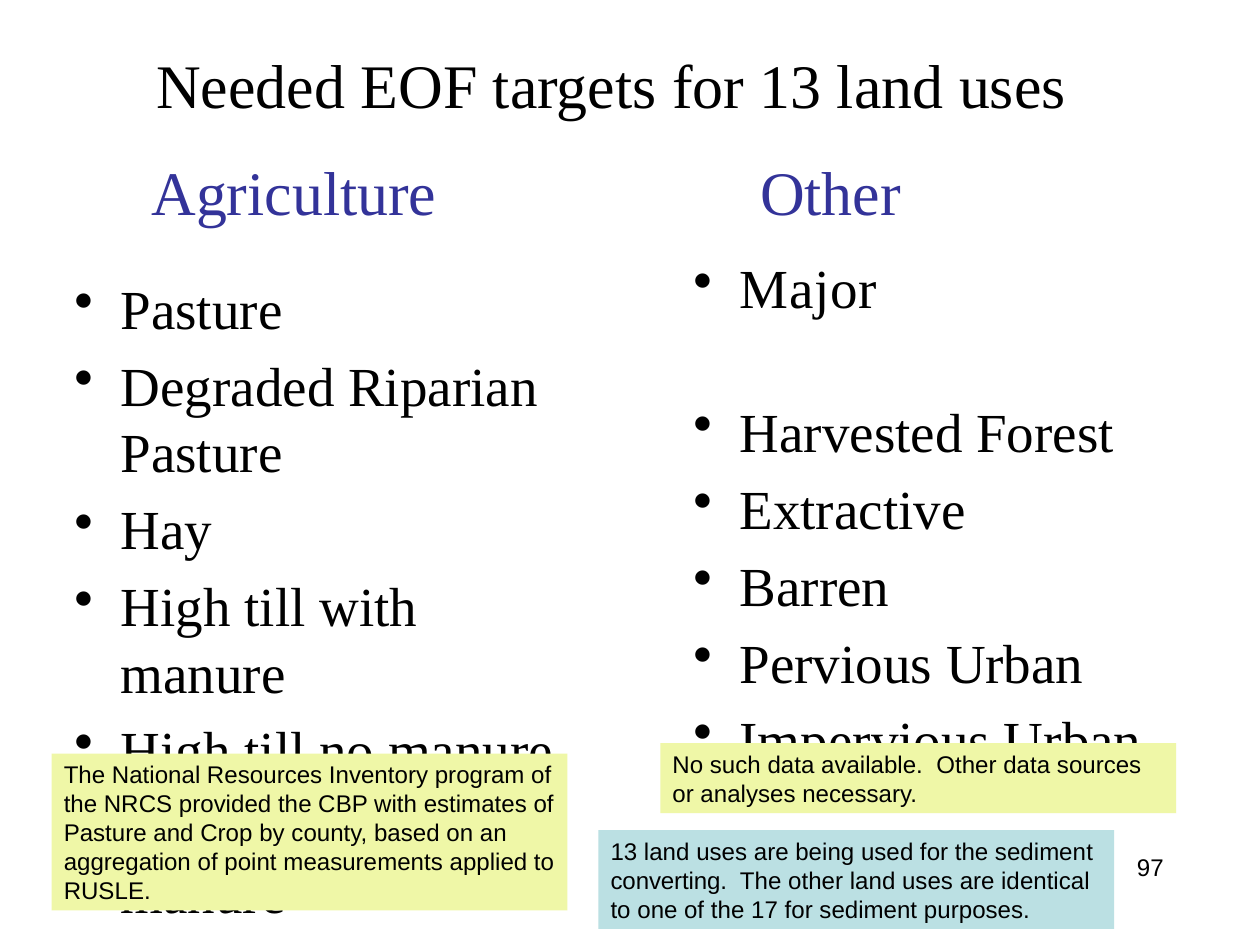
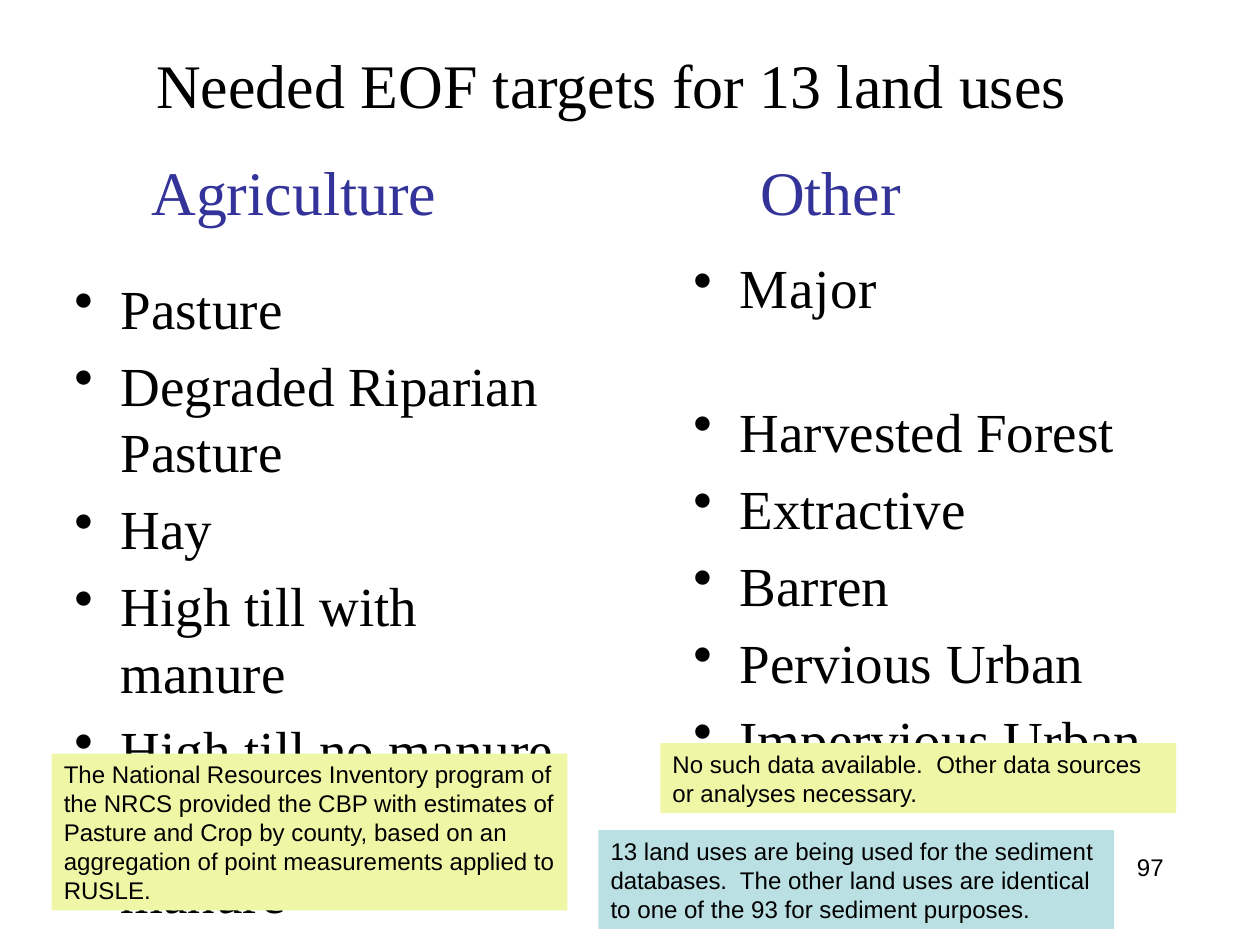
converting: converting -> databases
17: 17 -> 93
